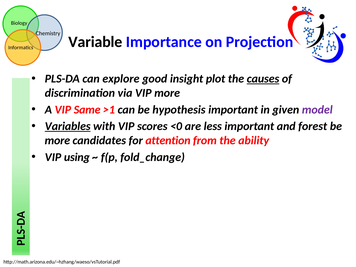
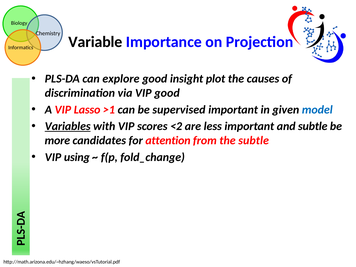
causes underline: present -> none
VIP more: more -> good
Same: Same -> Lasso
hypothesis: hypothesis -> supervised
model colour: purple -> blue
<0: <0 -> <2
and forest: forest -> subtle
the ability: ability -> subtle
